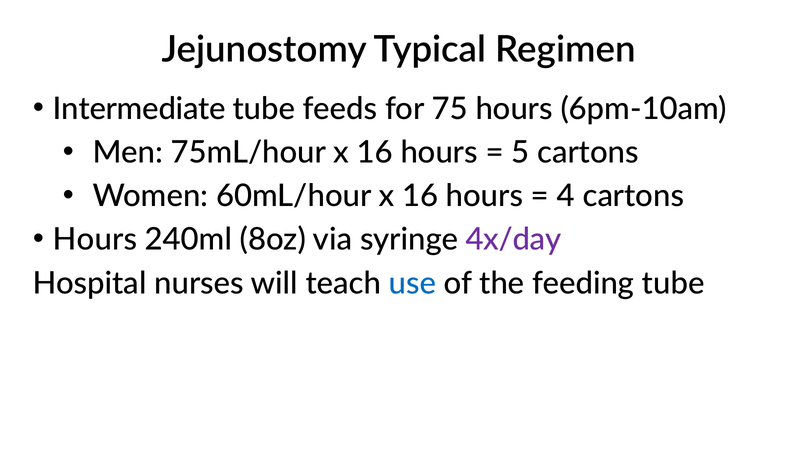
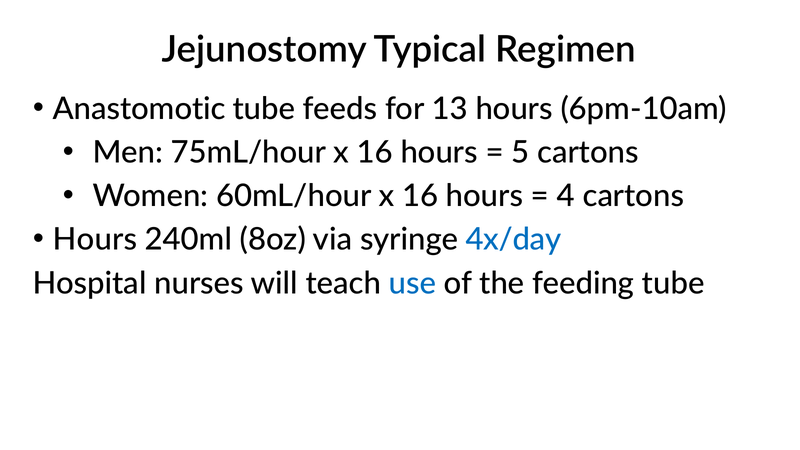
Intermediate: Intermediate -> Anastomotic
75: 75 -> 13
4x/day colour: purple -> blue
